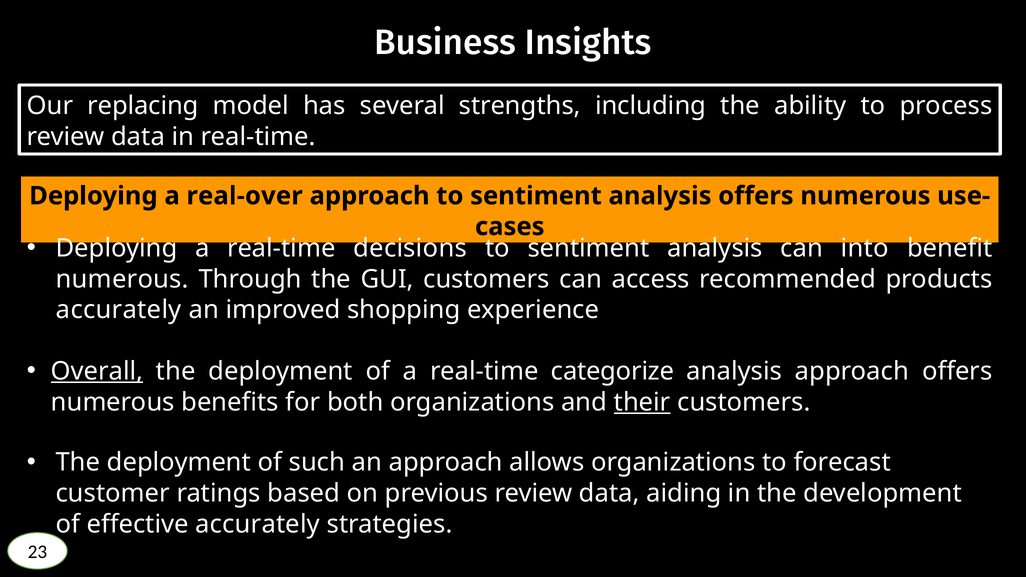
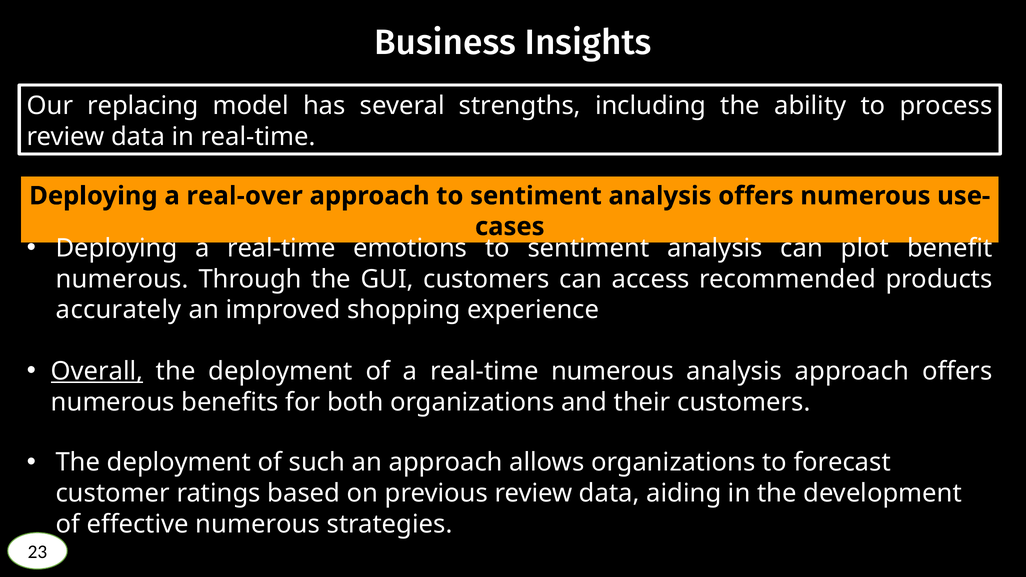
decisions: decisions -> emotions
into: into -> plot
real-time categorize: categorize -> numerous
their underline: present -> none
effective accurately: accurately -> numerous
